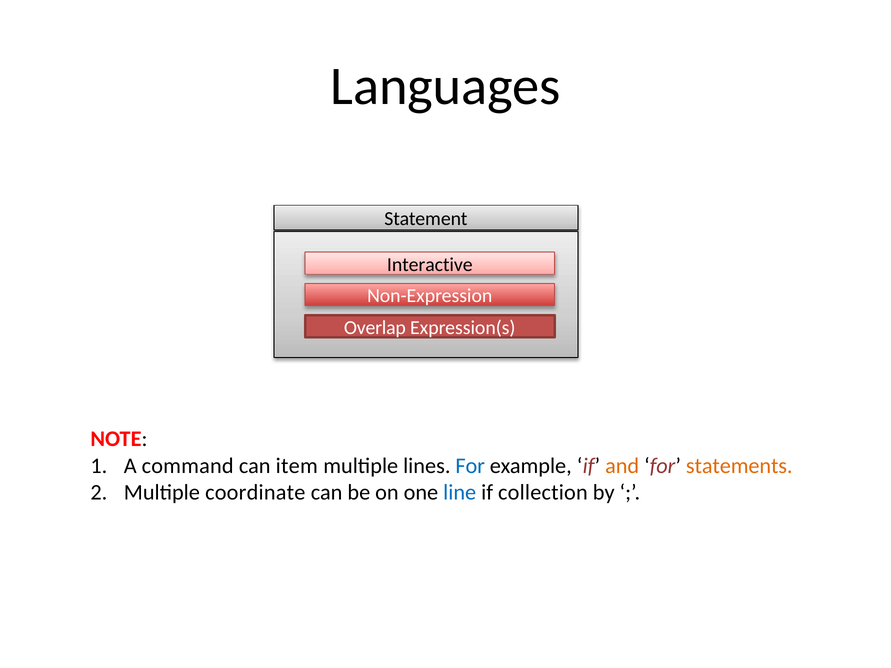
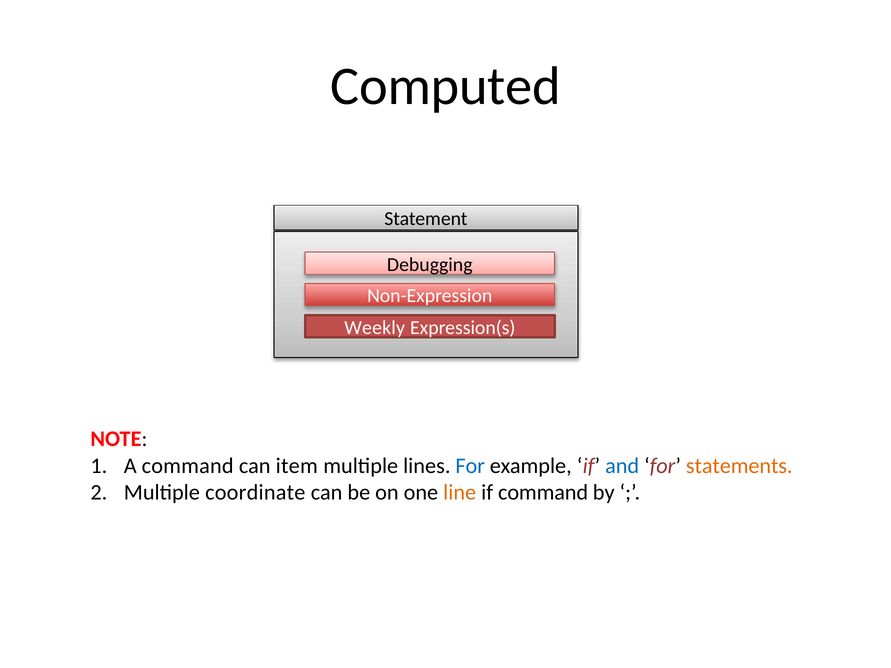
Languages: Languages -> Computed
Interactive: Interactive -> Debugging
Overlap: Overlap -> Weekly
and colour: orange -> blue
line colour: blue -> orange
if collection: collection -> command
